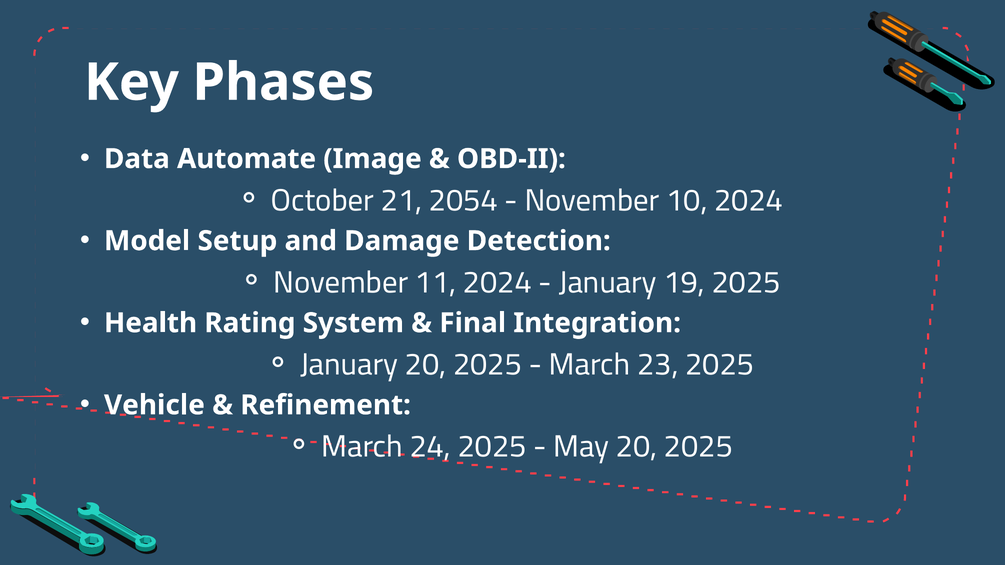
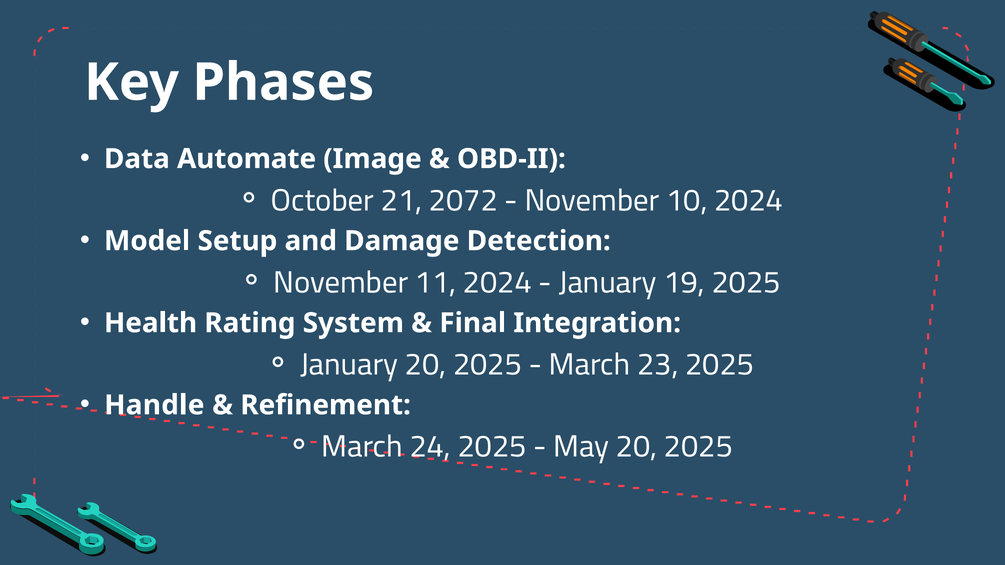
2054: 2054 -> 2072
Vehicle: Vehicle -> Handle
